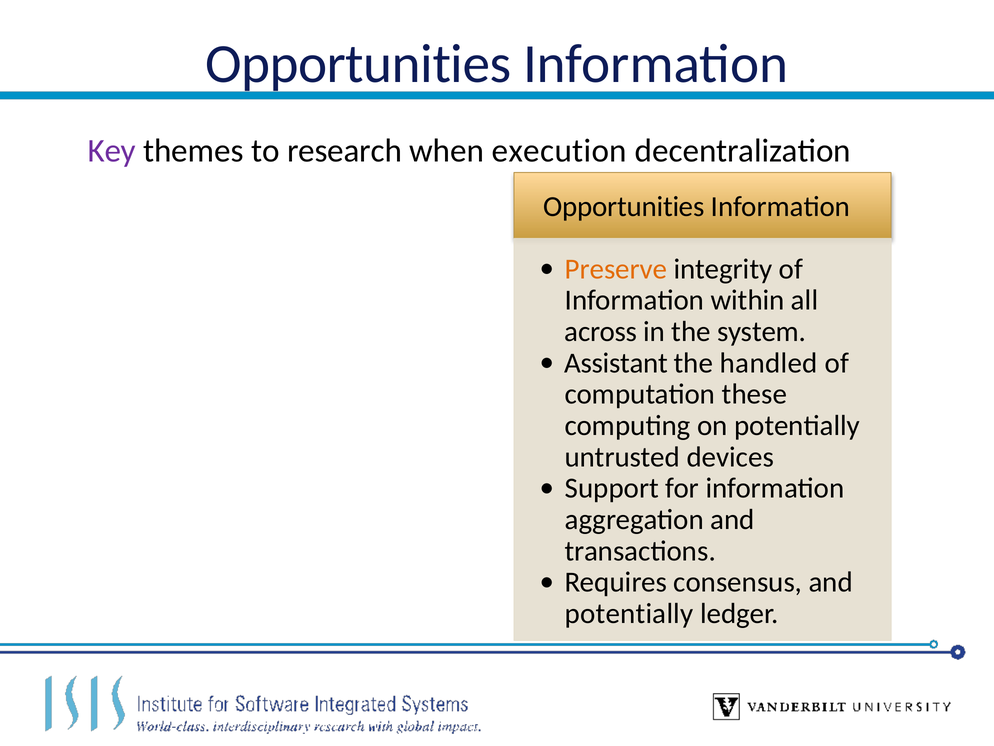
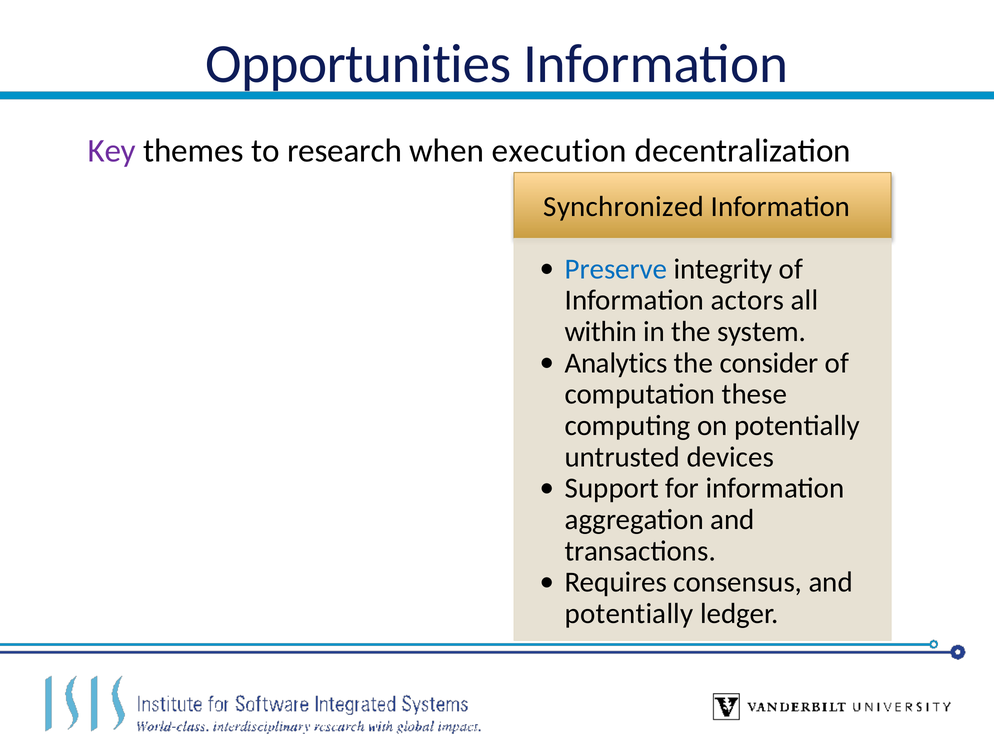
Opportunities at (624, 206): Opportunities -> Synchronized
Preserve colour: orange -> blue
within: within -> actors
across: across -> within
Assistant: Assistant -> Analytics
handled: handled -> consider
